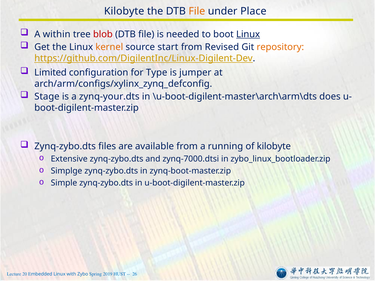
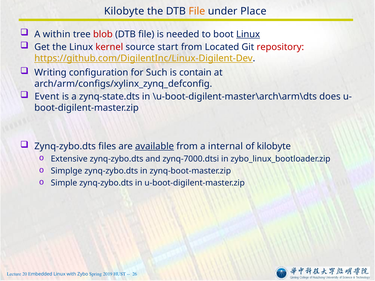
kernel colour: orange -> red
Revised: Revised -> Located
repository colour: orange -> red
Limited: Limited -> Writing
Type: Type -> Such
jumper: jumper -> contain
Stage: Stage -> Event
zynq-your.dts: zynq-your.dts -> zynq-state.dts
available underline: none -> present
running: running -> internal
